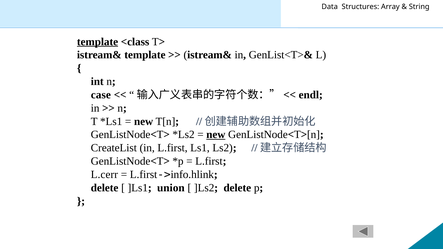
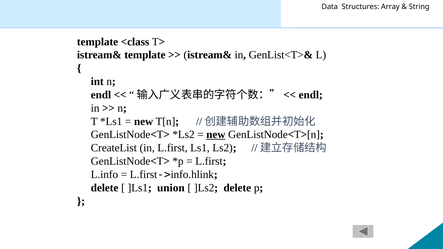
template at (98, 42) underline: present -> none
case at (101, 95): case -> endl
L.cerr: L.cerr -> L.info
